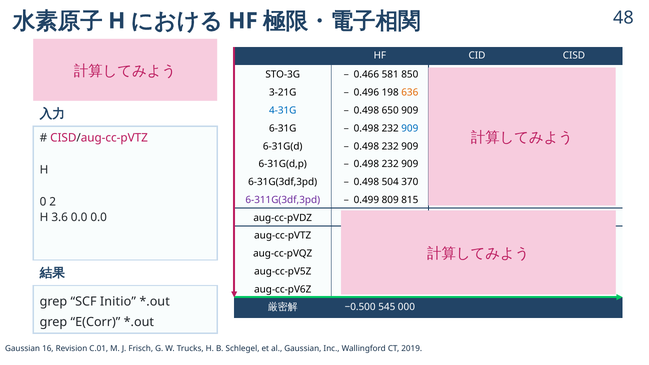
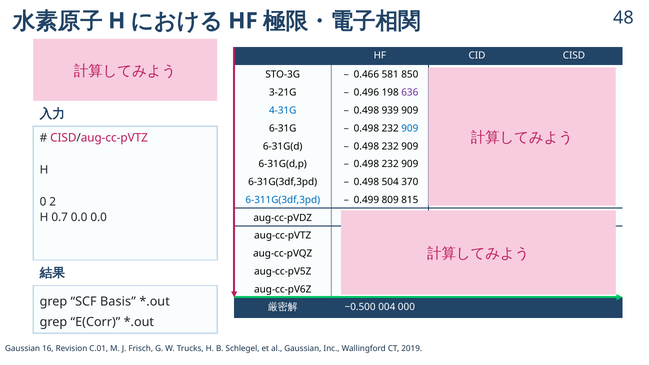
636 at (410, 93) colour: orange -> purple
650: 650 -> 939
6-311G(3df,3pd colour: purple -> blue
3.6: 3.6 -> 0.7
Initio: Initio -> Basis
545: 545 -> 004
